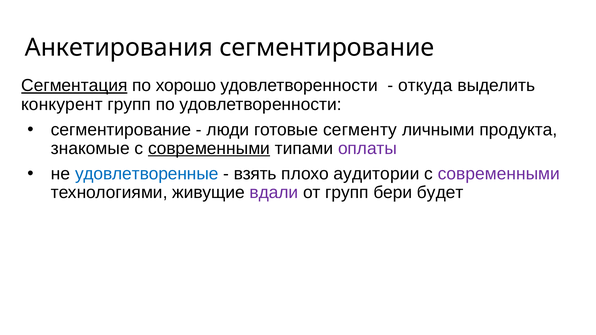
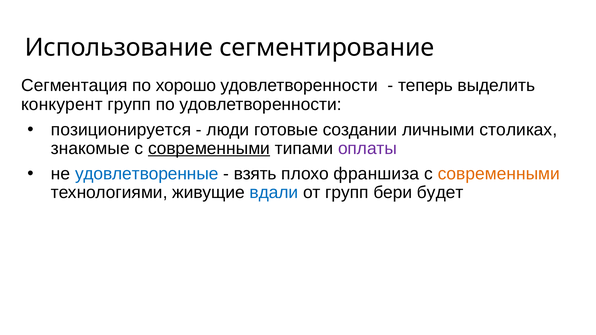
Анкетирования: Анкетирования -> Использование
Сегментация underline: present -> none
откуда: откуда -> теперь
сегментирование at (121, 130): сегментирование -> позиционируется
сегменту: сегменту -> создании
продукта: продукта -> столиках
аудитории: аудитории -> франшиза
современными at (499, 174) colour: purple -> orange
вдали colour: purple -> blue
